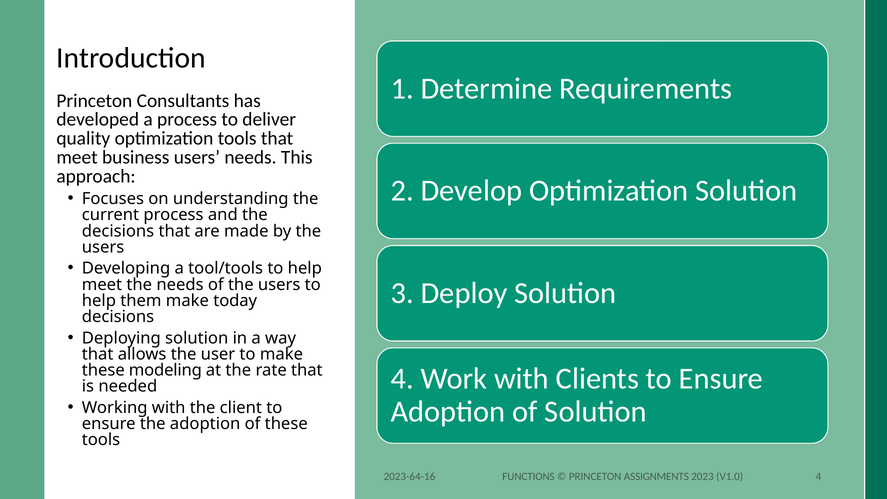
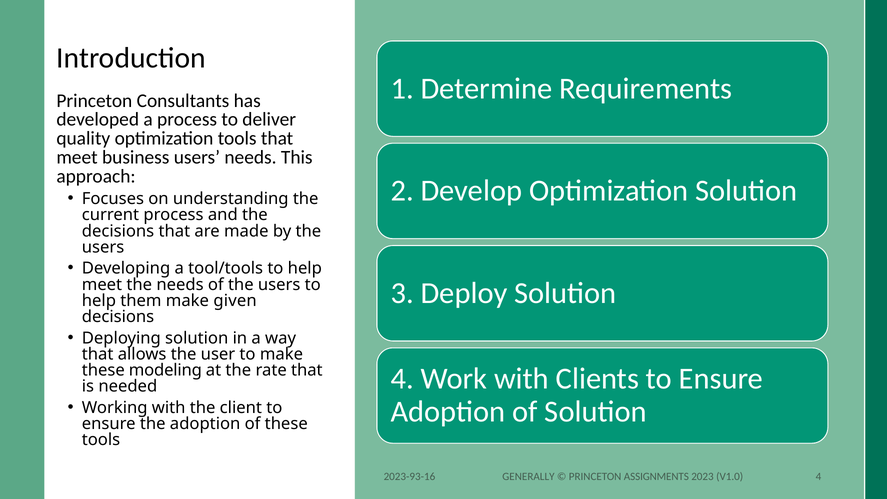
today: today -> given
FUNCTIONS: FUNCTIONS -> GENERALLY
2023-64-16: 2023-64-16 -> 2023-93-16
